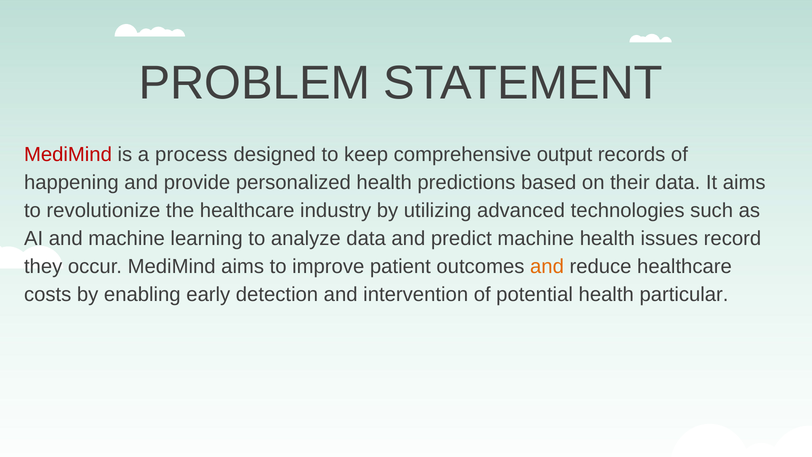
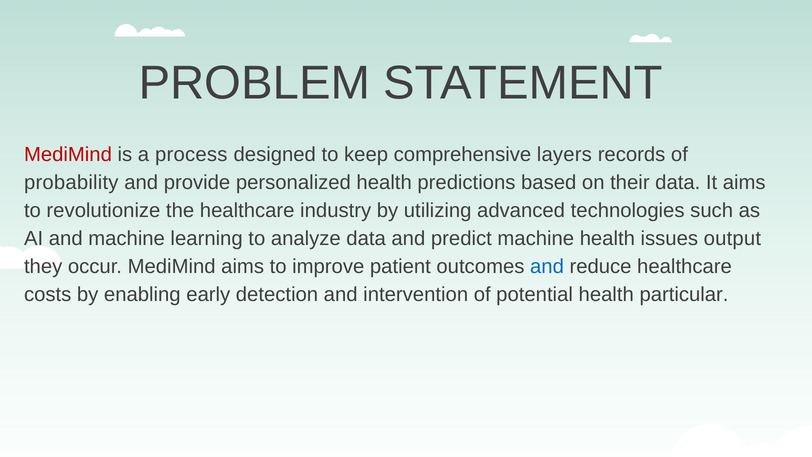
output: output -> layers
happening: happening -> probability
record: record -> output
and at (547, 266) colour: orange -> blue
